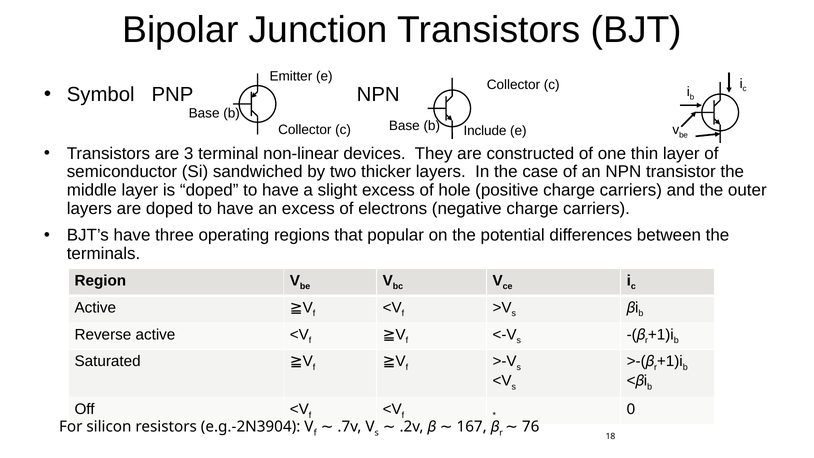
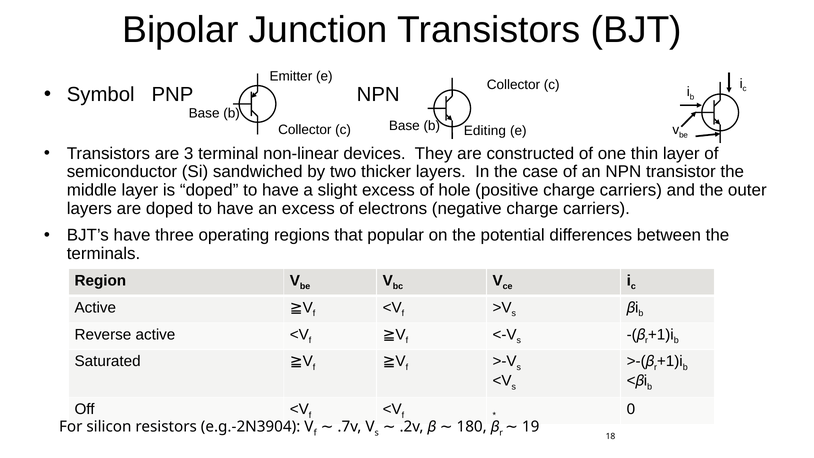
Include: Include -> Editing
167: 167 -> 180
76: 76 -> 19
